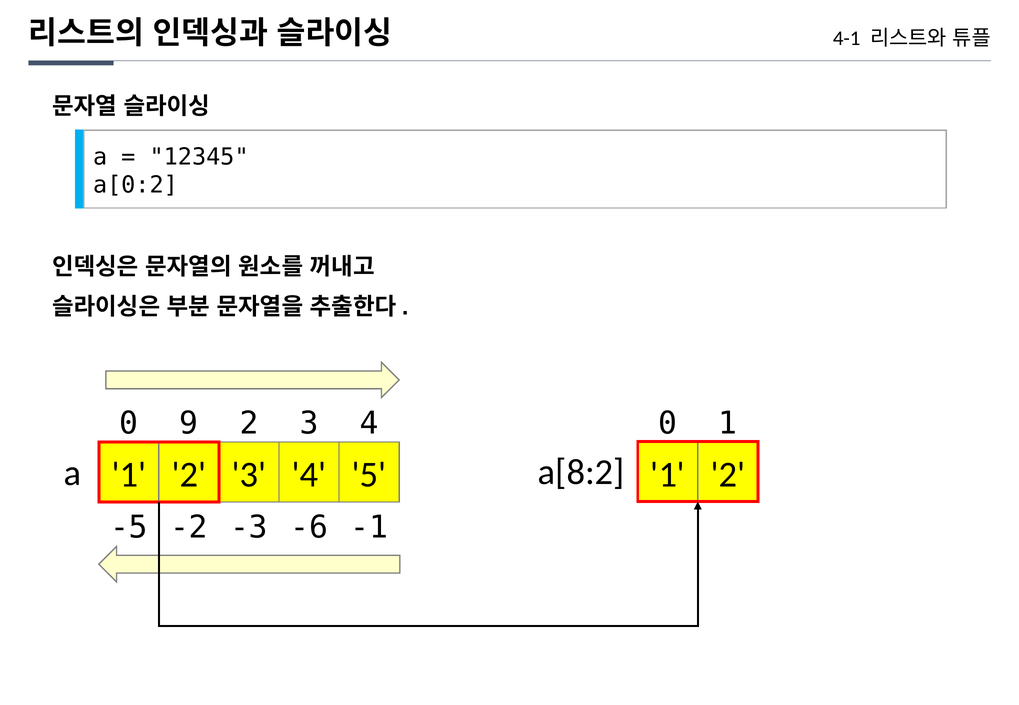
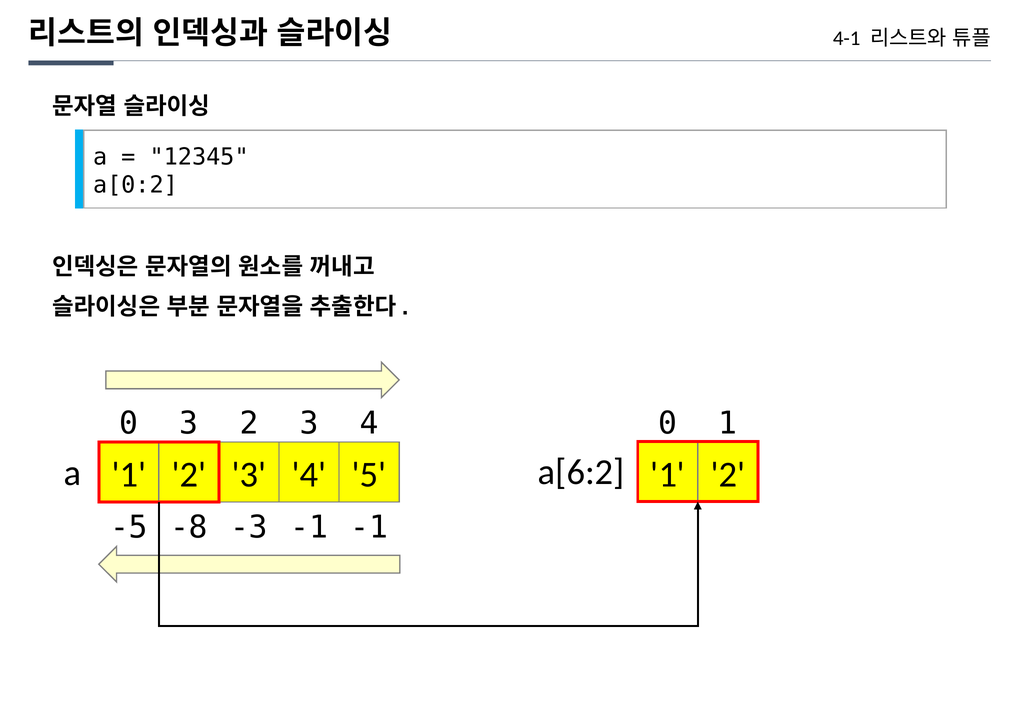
0 9: 9 -> 3
a[8:2: a[8:2 -> a[6:2
-2: -2 -> -8
-3 -6: -6 -> -1
